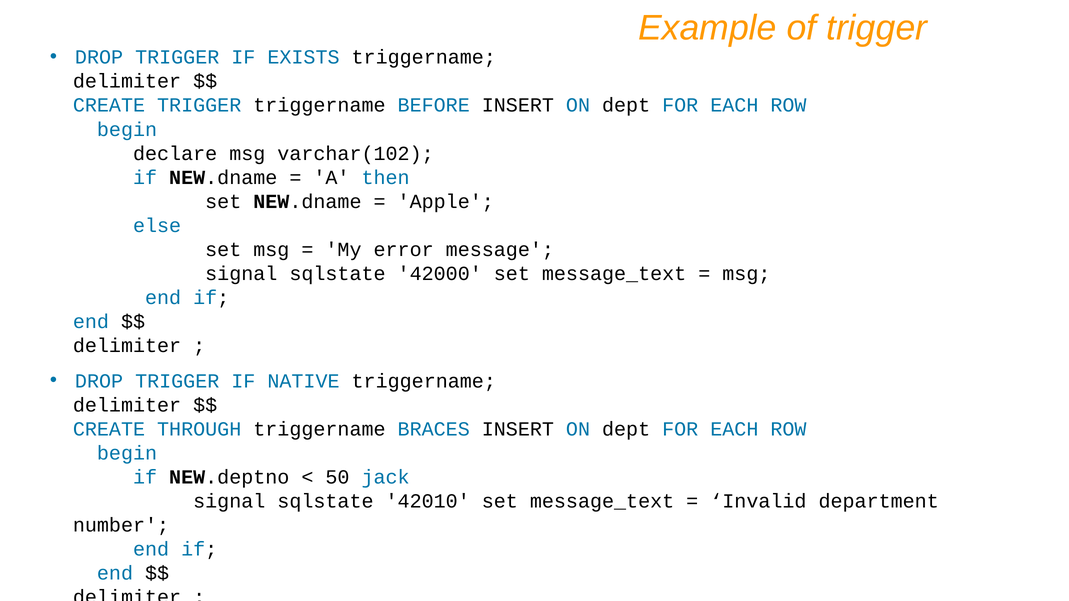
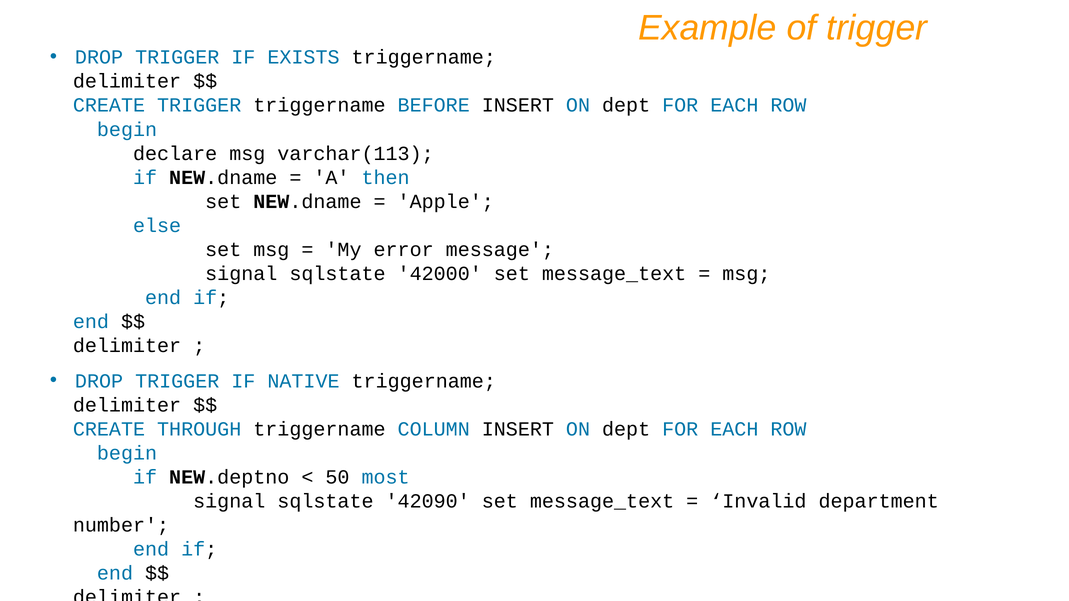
varchar(102: varchar(102 -> varchar(113
BRACES: BRACES -> COLUMN
jack: jack -> most
42010: 42010 -> 42090
